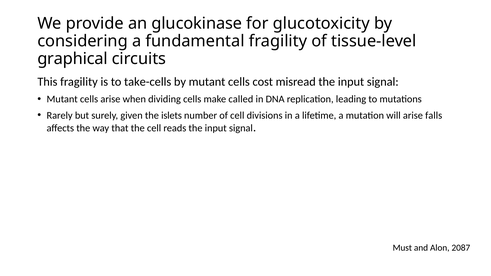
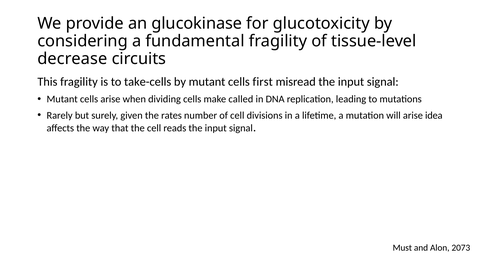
graphical: graphical -> decrease
cost: cost -> first
islets: islets -> rates
falls: falls -> idea
2087: 2087 -> 2073
